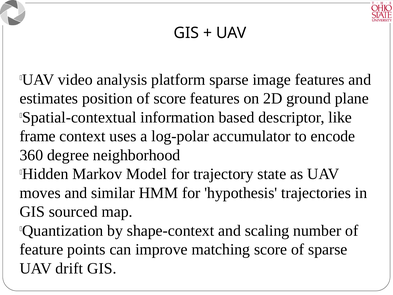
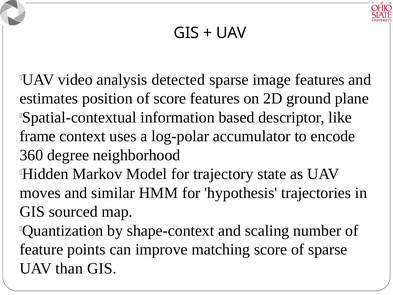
platform: platform -> detected
drift: drift -> than
